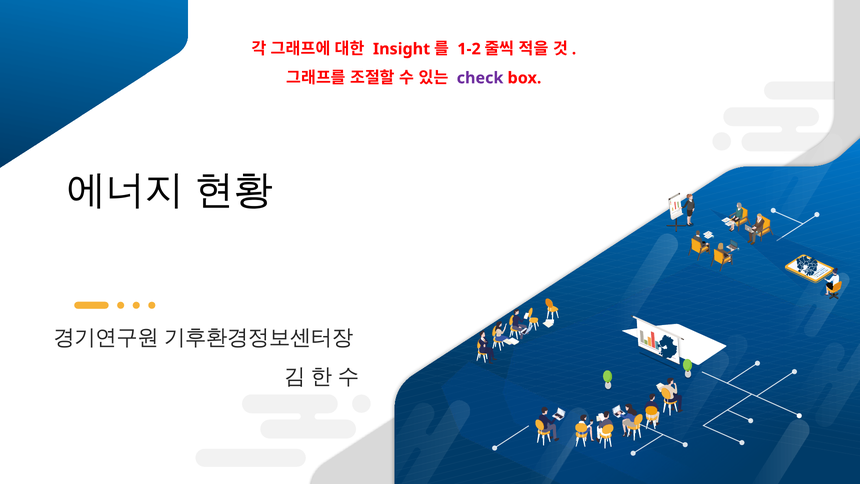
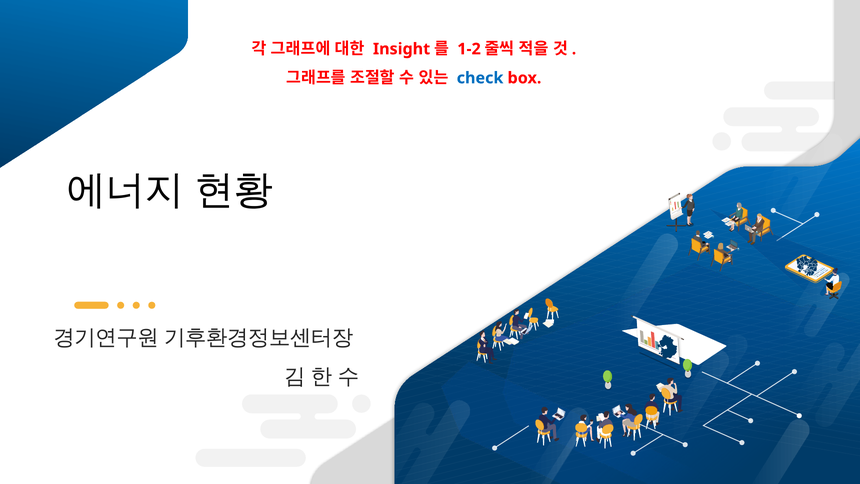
check colour: purple -> blue
